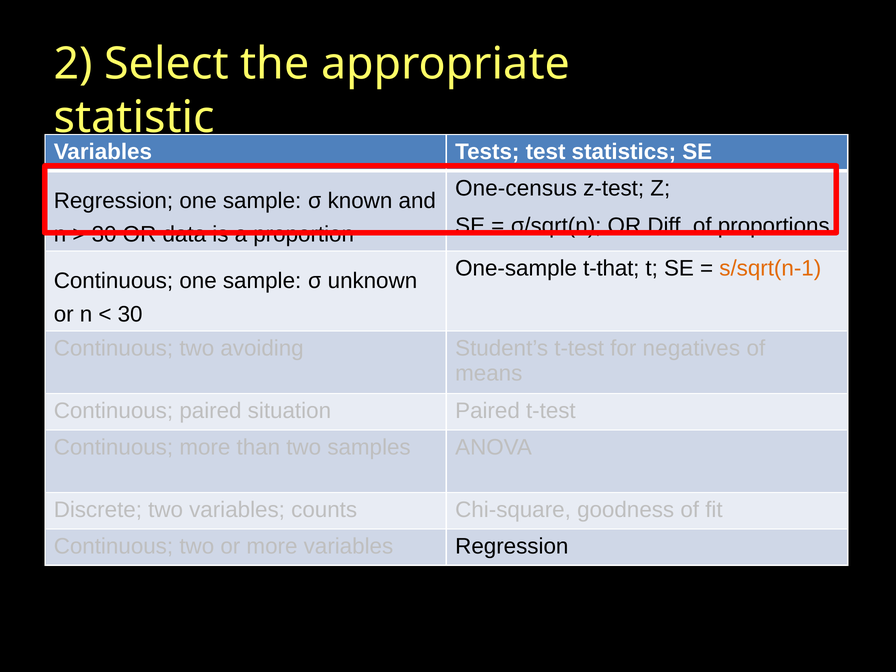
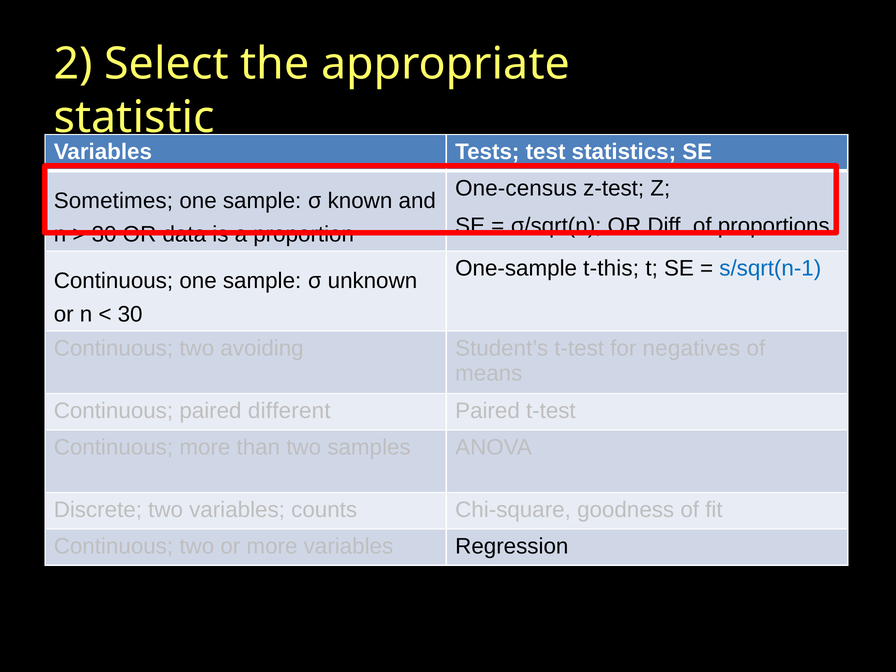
Regression at (113, 201): Regression -> Sometimes
t-that: t-that -> t-this
s/sqrt(n-1 colour: orange -> blue
situation: situation -> different
